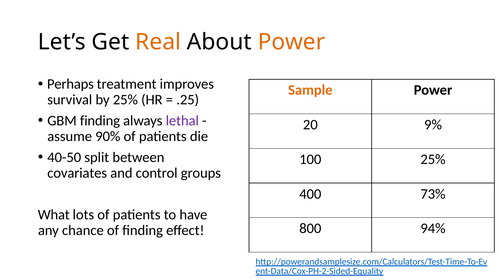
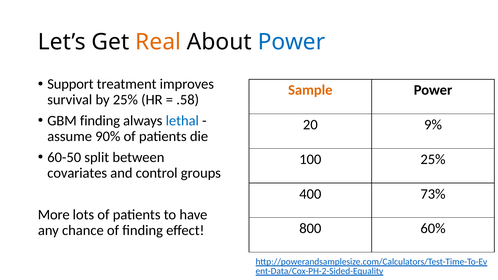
Power at (291, 42) colour: orange -> blue
Perhaps: Perhaps -> Support
.25: .25 -> .58
lethal colour: purple -> blue
40-50: 40-50 -> 60-50
What: What -> More
94%: 94% -> 60%
